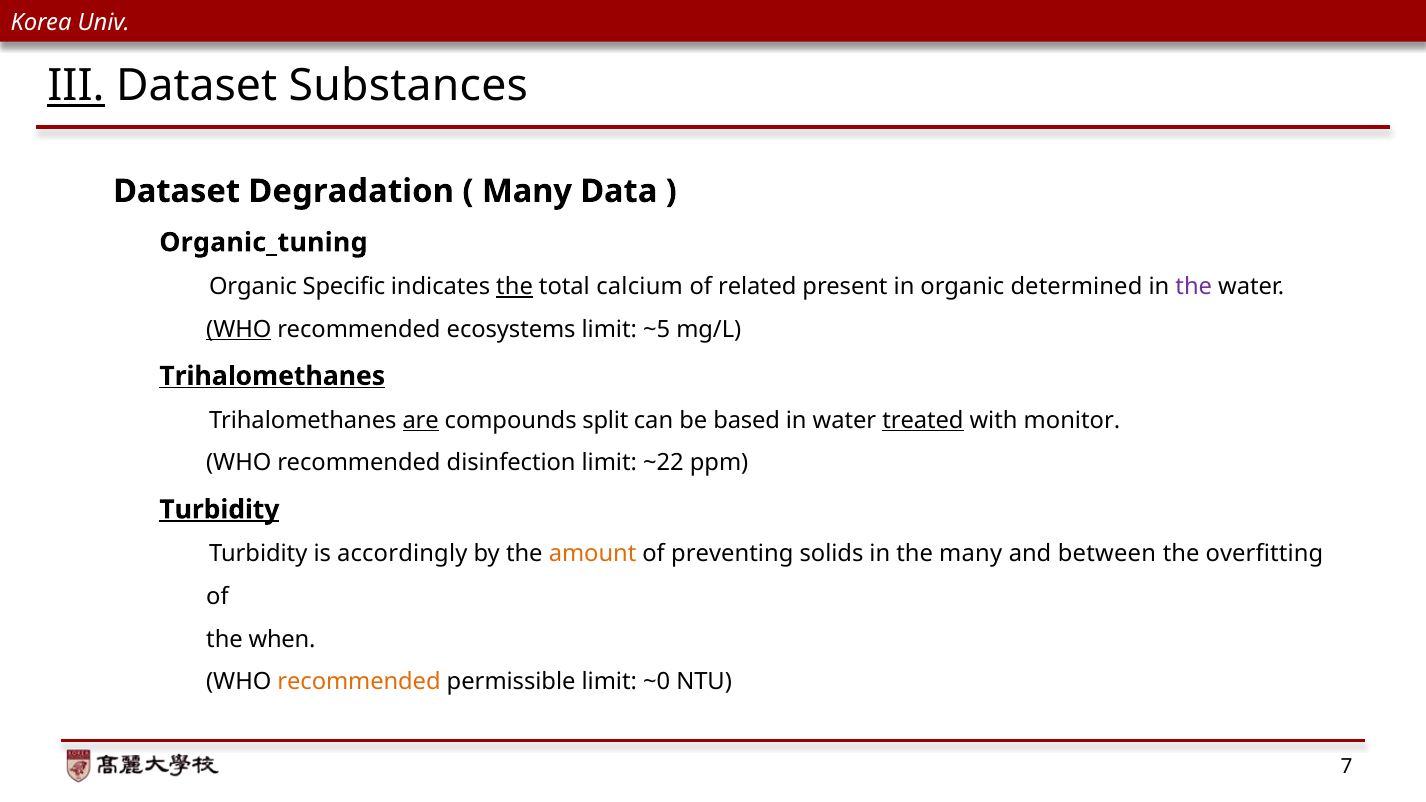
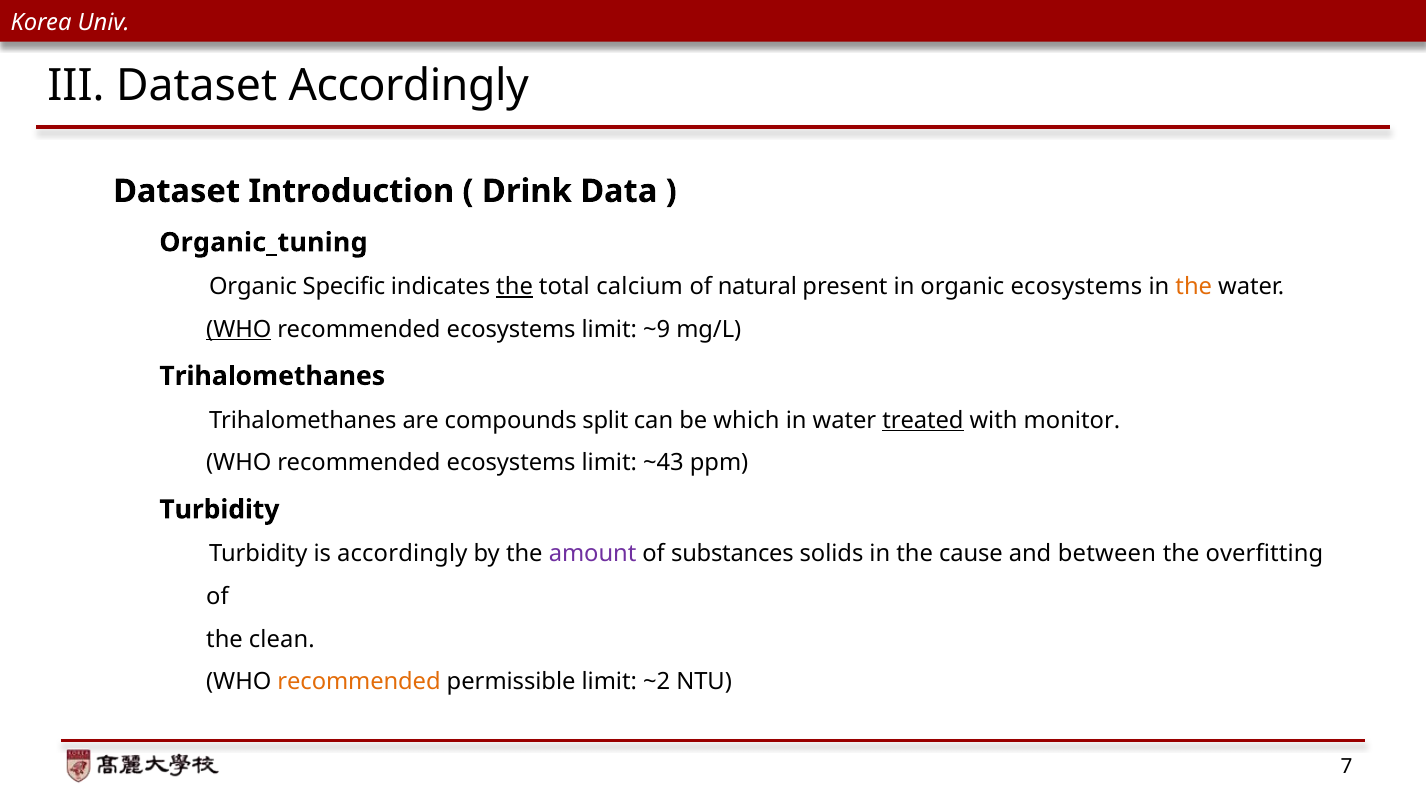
III underline: present -> none
Dataset Substances: Substances -> Accordingly
Degradation: Degradation -> Introduction
Many at (527, 191): Many -> Drink
related: related -> natural
organic determined: determined -> ecosystems
the at (1194, 287) colour: purple -> orange
~5: ~5 -> ~9
Trihalomethanes underline: present -> none
are underline: present -> none
based: based -> which
disinfection at (511, 463): disinfection -> ecosystems
~22: ~22 -> ~43
Turbidity underline: present -> none
amount colour: orange -> purple
preventing: preventing -> substances
the many: many -> cause
when: when -> clean
~0: ~0 -> ~2
